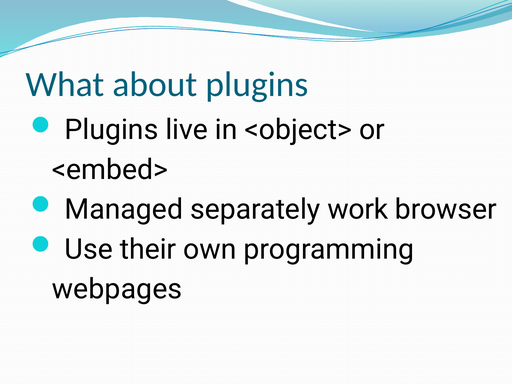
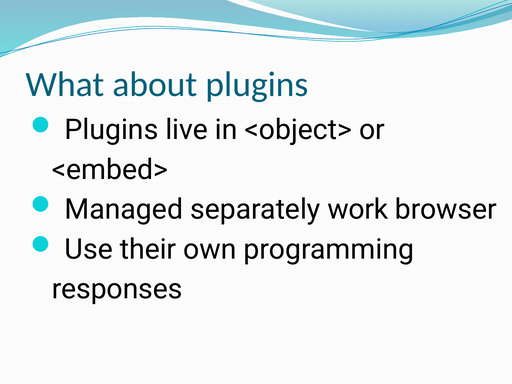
webpages: webpages -> responses
